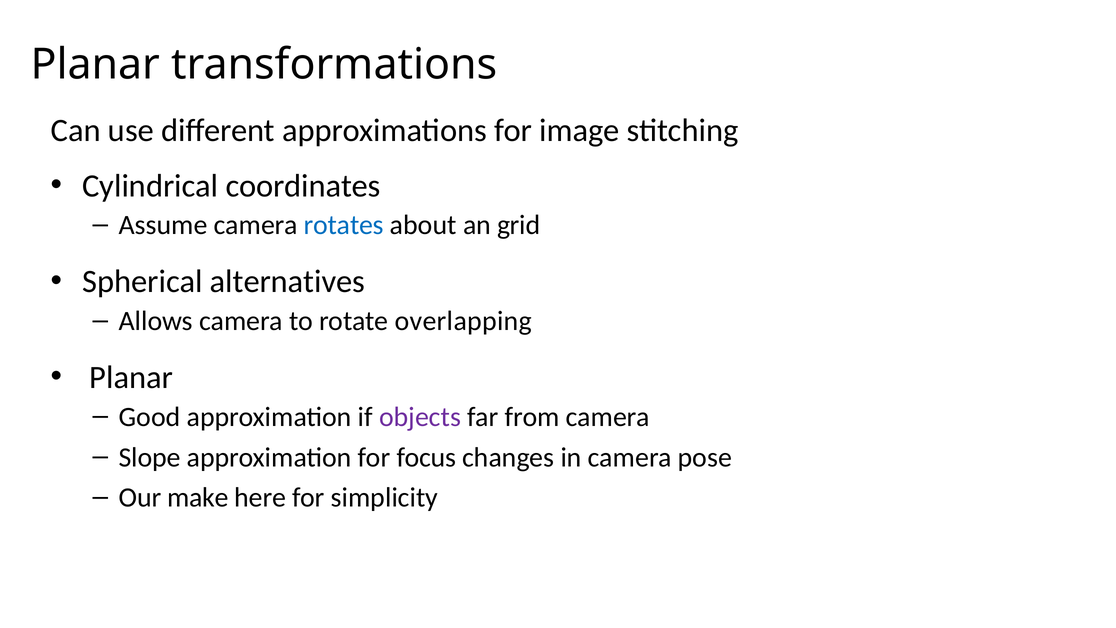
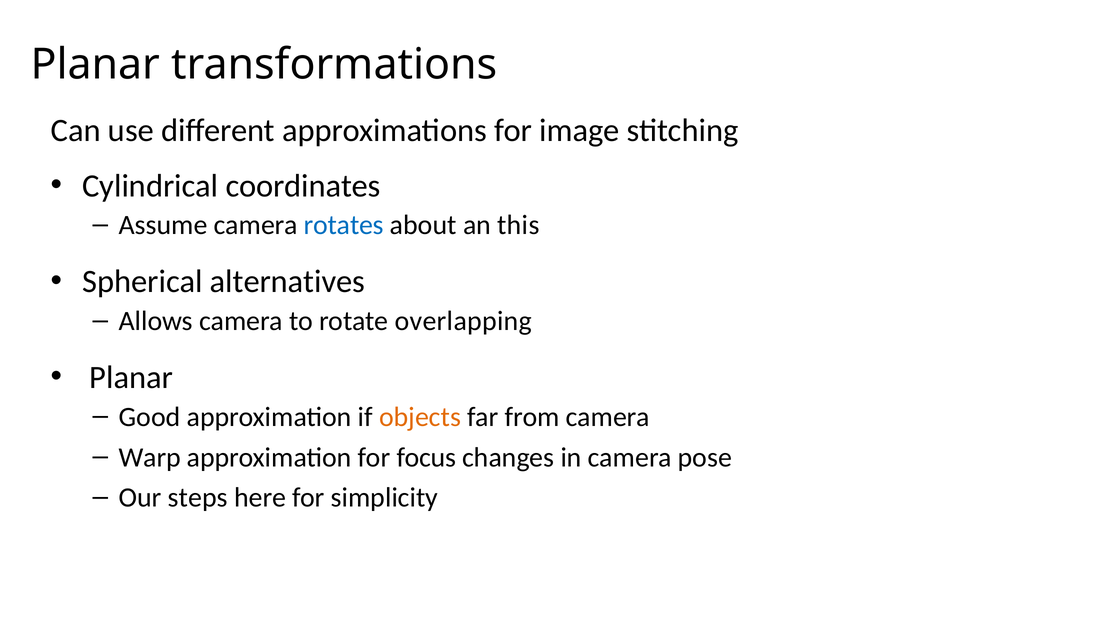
grid: grid -> this
objects colour: purple -> orange
Slope: Slope -> Warp
make: make -> steps
